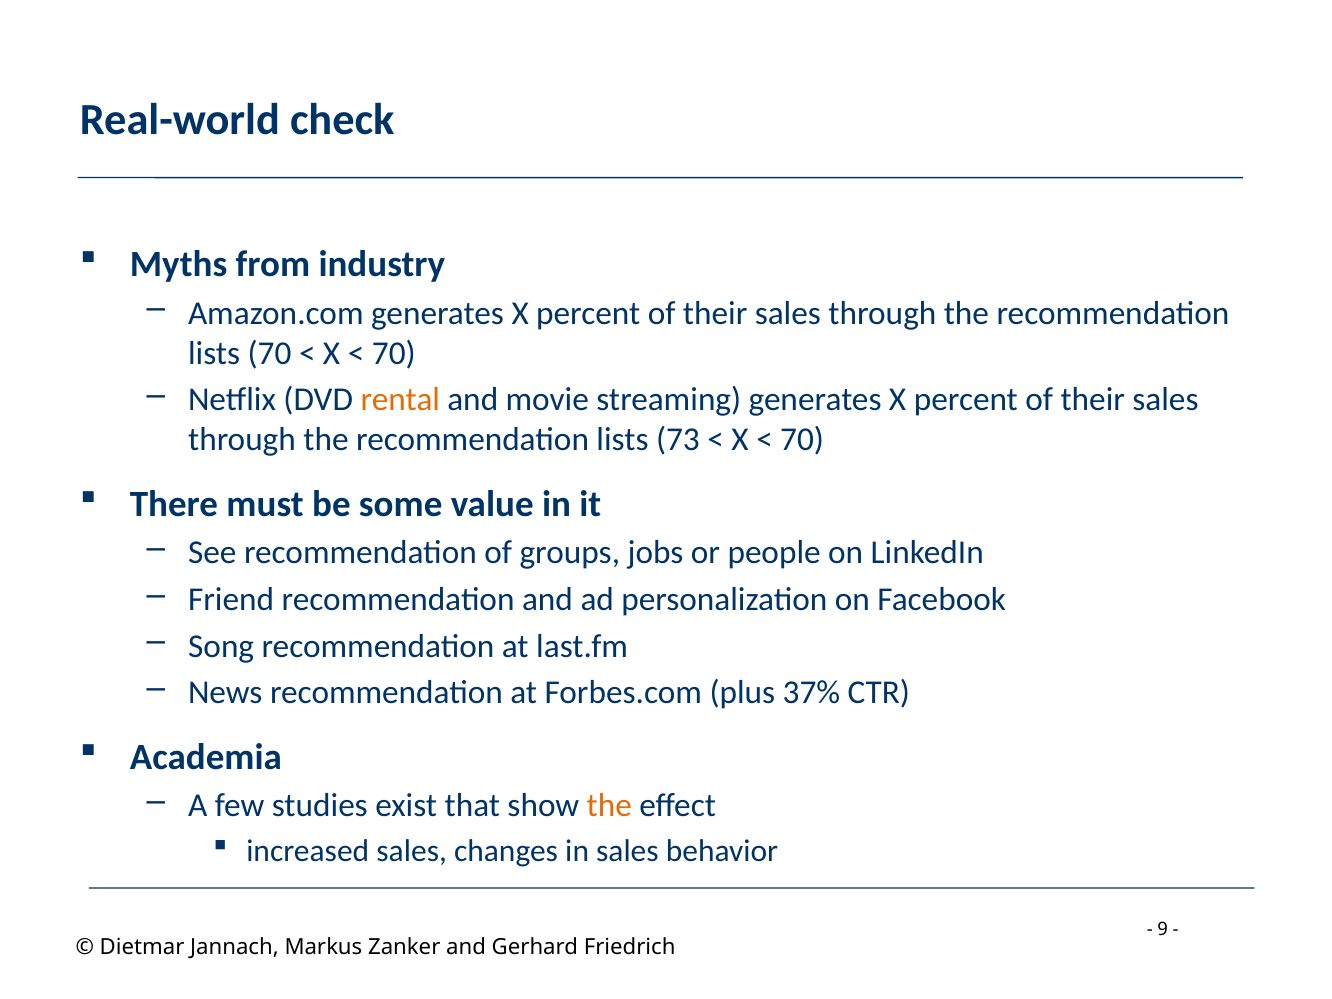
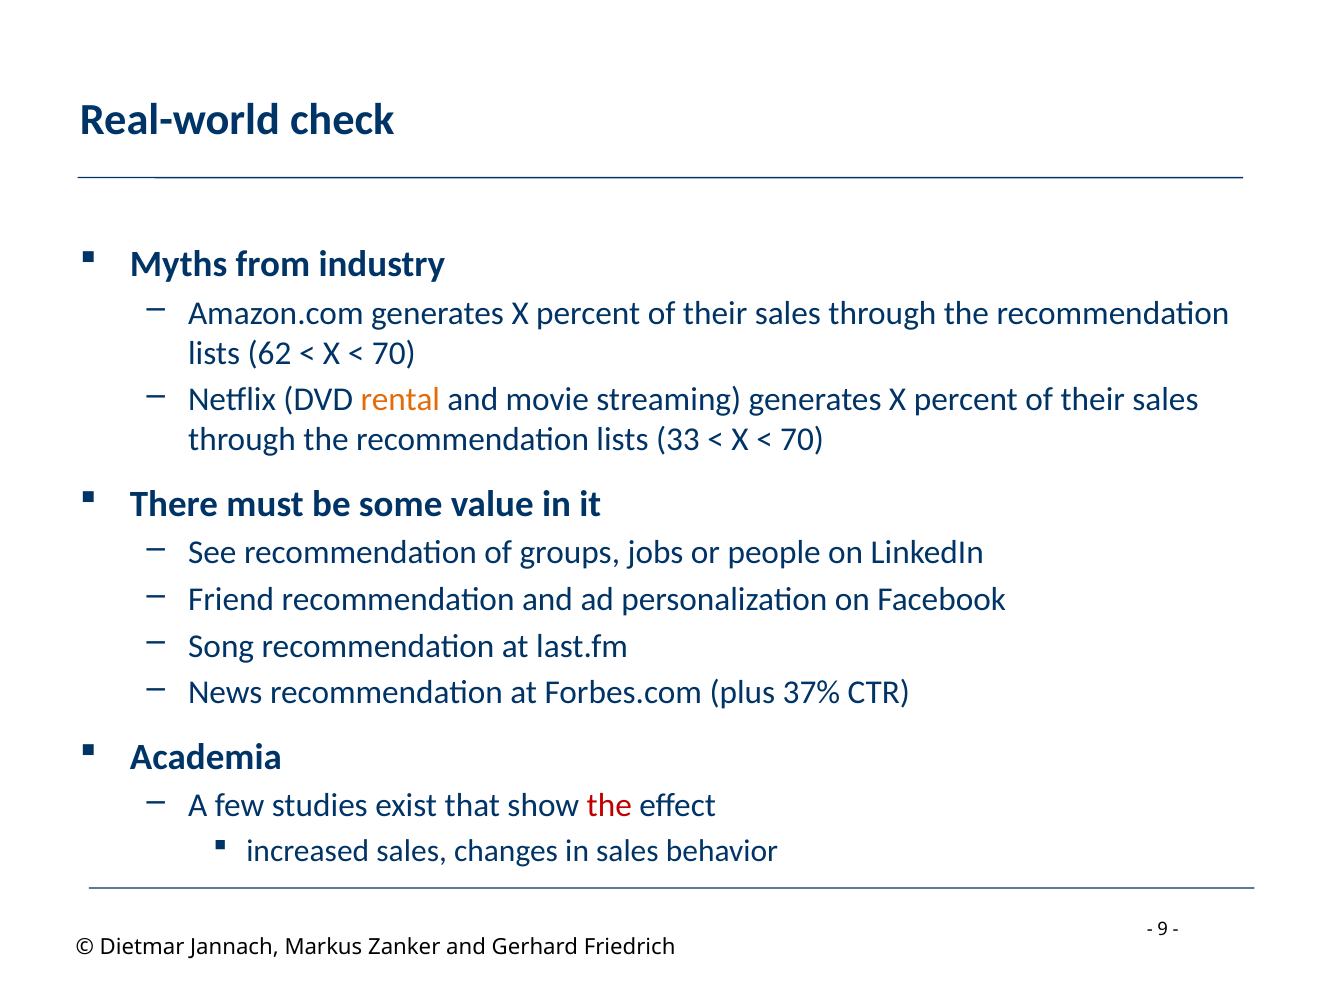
lists 70: 70 -> 62
73: 73 -> 33
the at (609, 806) colour: orange -> red
